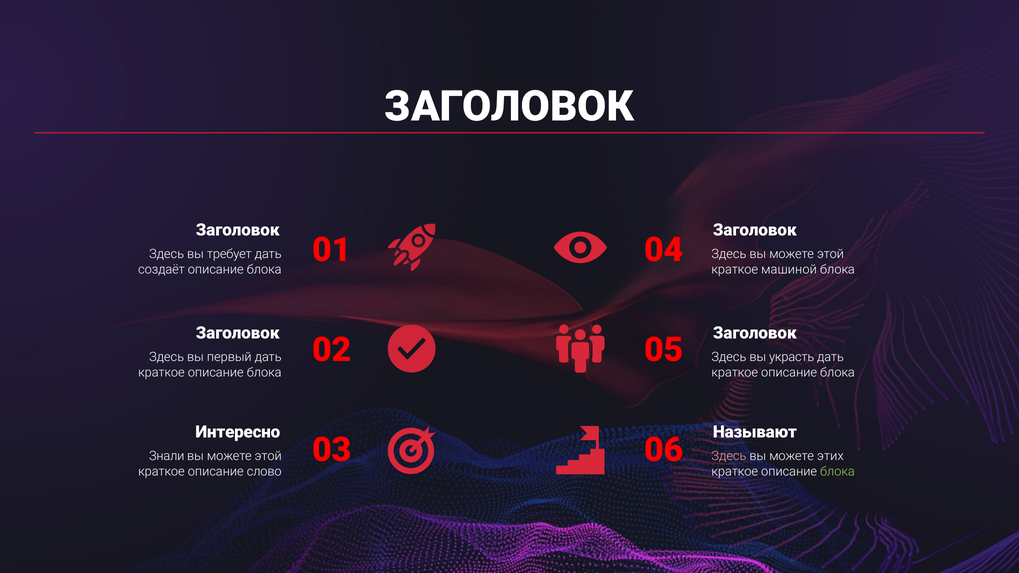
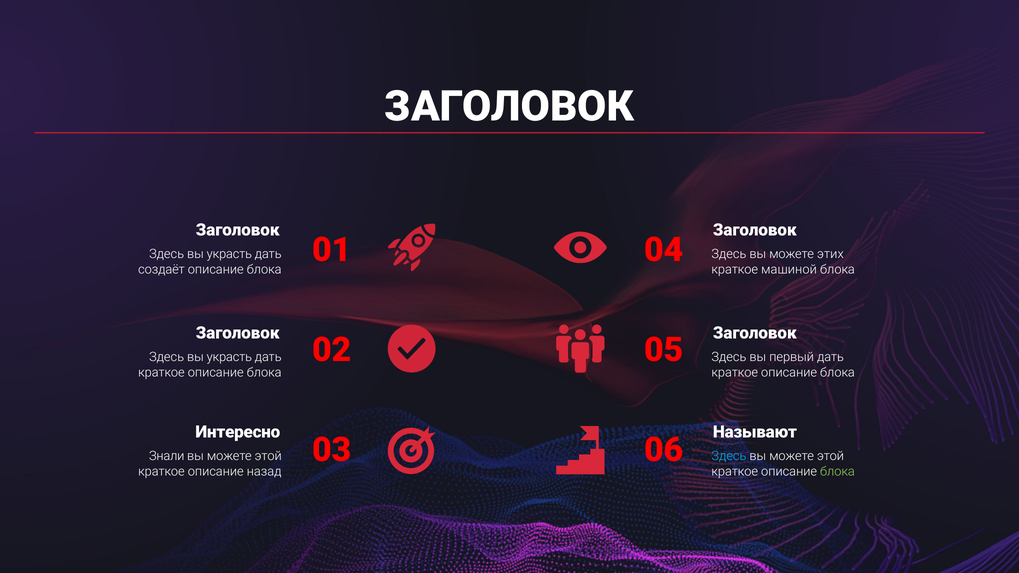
требует at (229, 254): требует -> украсть
Здесь вы можете этой: этой -> этих
первый at (229, 357): первый -> украсть
украсть: украсть -> первый
Здесь at (729, 456) colour: pink -> light blue
этих at (830, 456): этих -> этой
слово: слово -> назад
